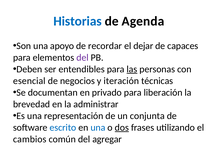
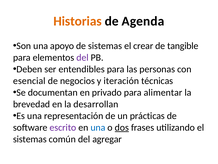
Historias colour: blue -> orange
de recordar: recordar -> sistemas
dejar: dejar -> crear
capaces: capaces -> tangible
las underline: present -> none
liberación: liberación -> alimentar
administrar: administrar -> desarrollan
conjunta: conjunta -> prácticas
escrito colour: blue -> purple
cambios at (30, 139): cambios -> sistemas
